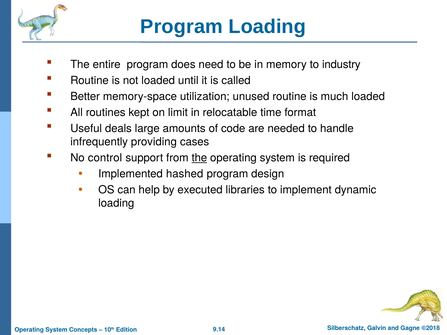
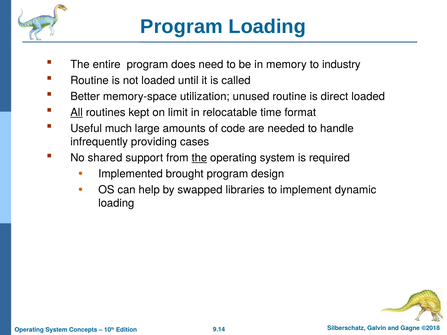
much: much -> direct
All underline: none -> present
deals: deals -> much
control: control -> shared
hashed: hashed -> brought
executed: executed -> swapped
